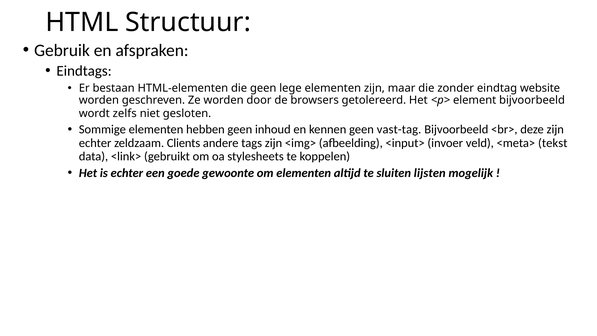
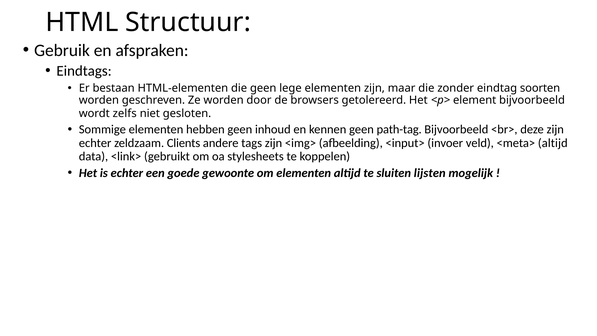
website: website -> soorten
vast-tag: vast-tag -> path-tag
<meta> tekst: tekst -> altijd
